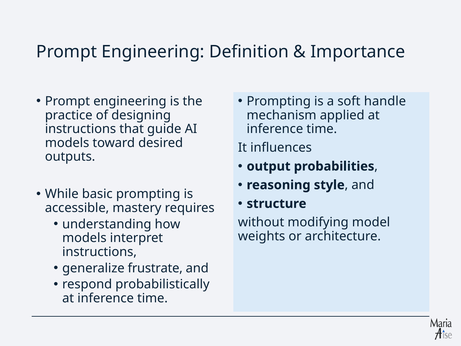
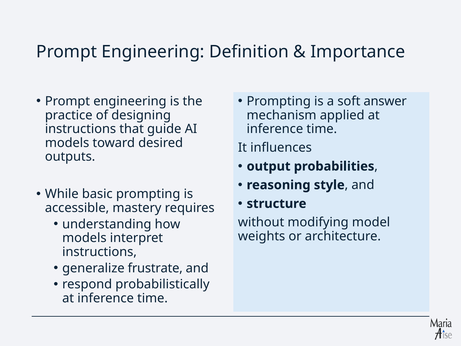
handle: handle -> answer
